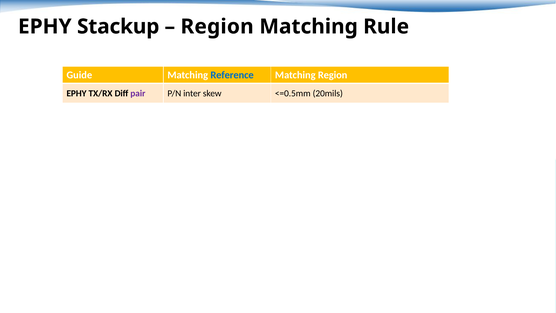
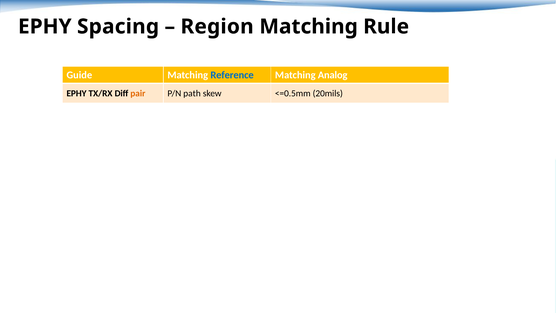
Stackup: Stackup -> Spacing
Matching Region: Region -> Analog
pair colour: purple -> orange
inter: inter -> path
